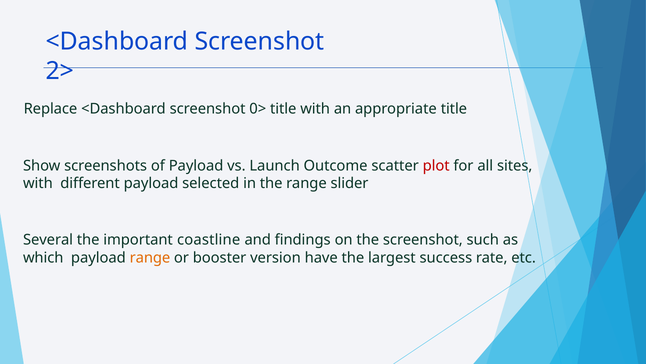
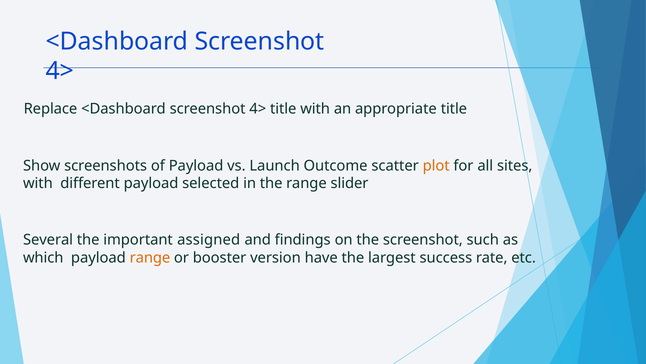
2> at (60, 71): 2> -> 4>
Replace <Dashboard screenshot 0>: 0> -> 4>
plot colour: red -> orange
coastline: coastline -> assigned
